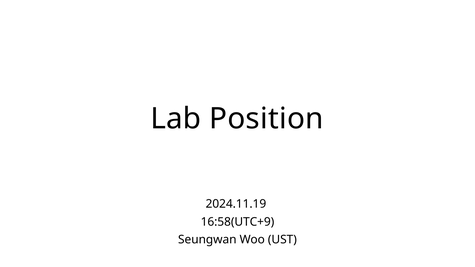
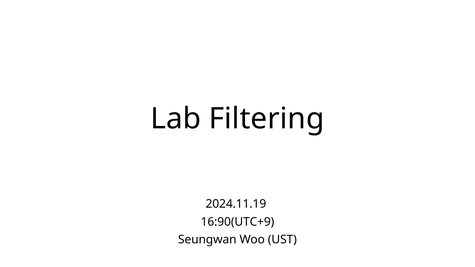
Position: Position -> Filtering
16:58(UTC+9: 16:58(UTC+9 -> 16:90(UTC+9
